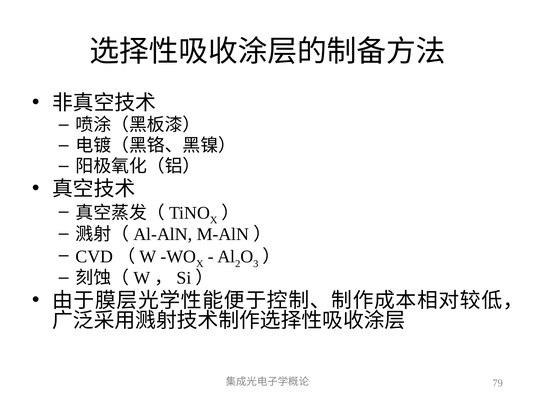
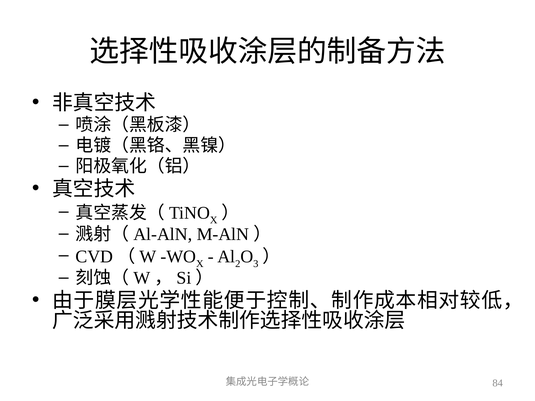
79: 79 -> 84
